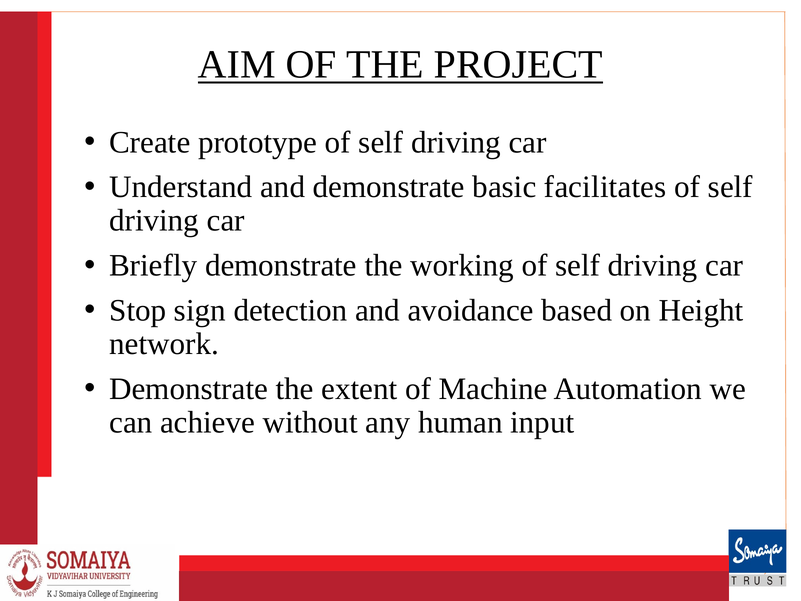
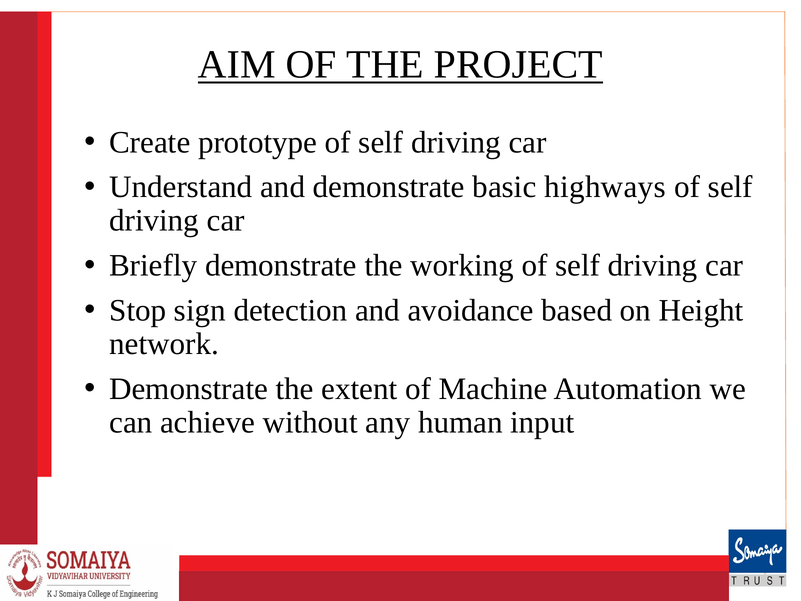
facilitates: facilitates -> highways
